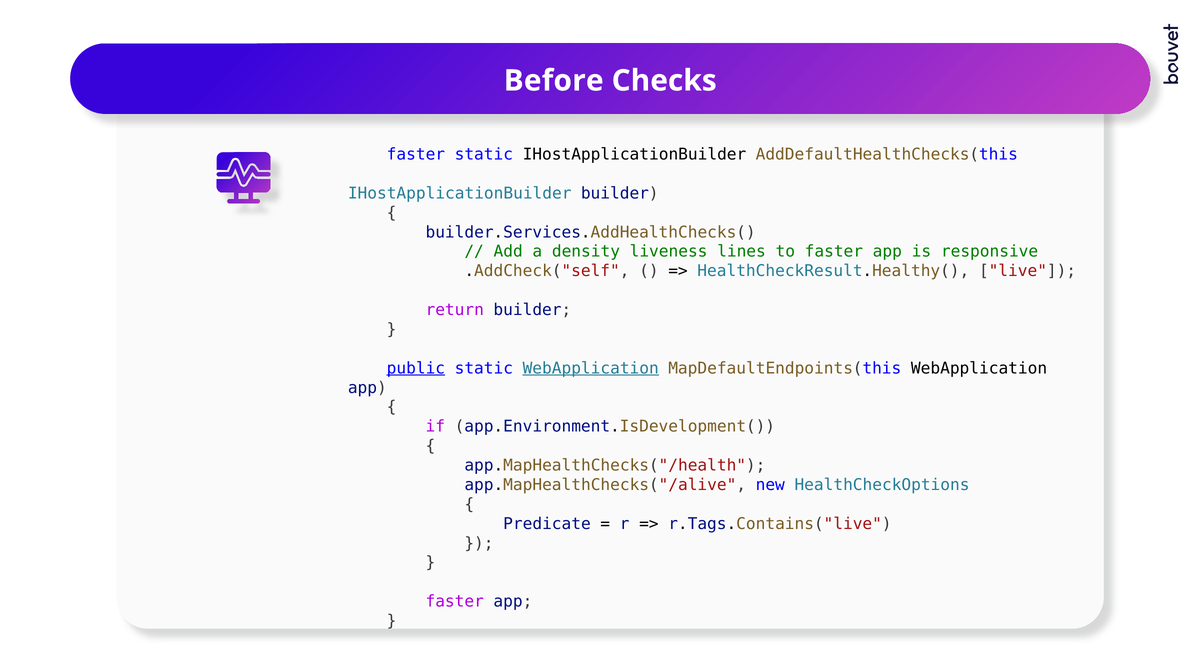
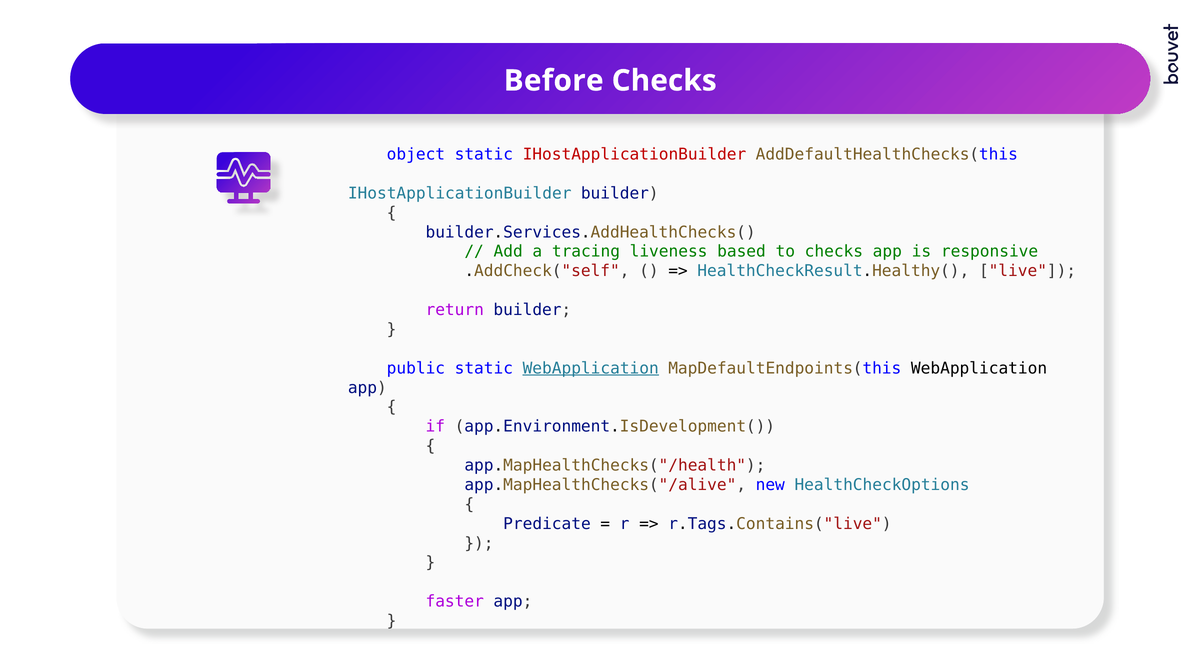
faster at (416, 154): faster -> object
IHostApplicationBuilder at (634, 154) colour: black -> red
density: density -> tracing
lines: lines -> based
to faster: faster -> checks
public underline: present -> none
